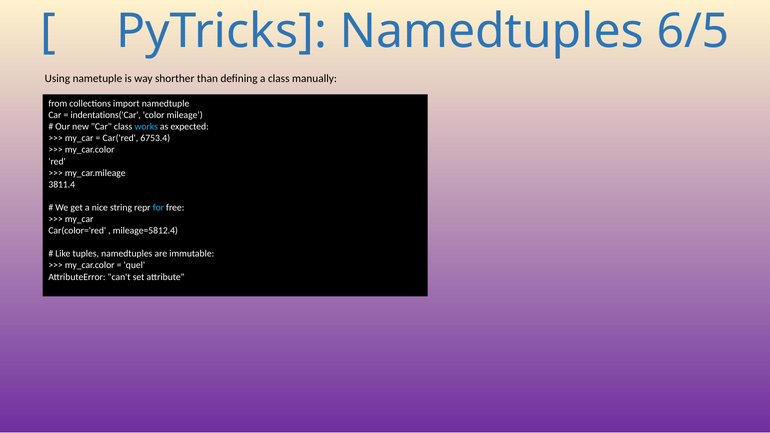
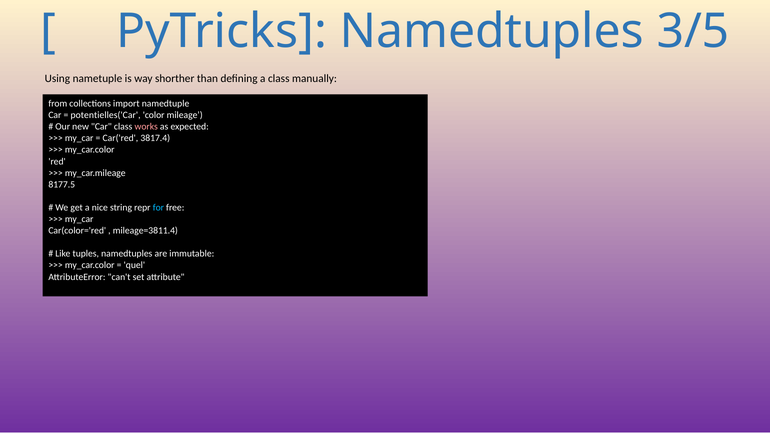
6/5: 6/5 -> 3/5
indentations('Car: indentations('Car -> potentielles('Car
works colour: light blue -> pink
6753.4: 6753.4 -> 3817.4
3811.4: 3811.4 -> 8177.5
mileage=5812.4: mileage=5812.4 -> mileage=3811.4
